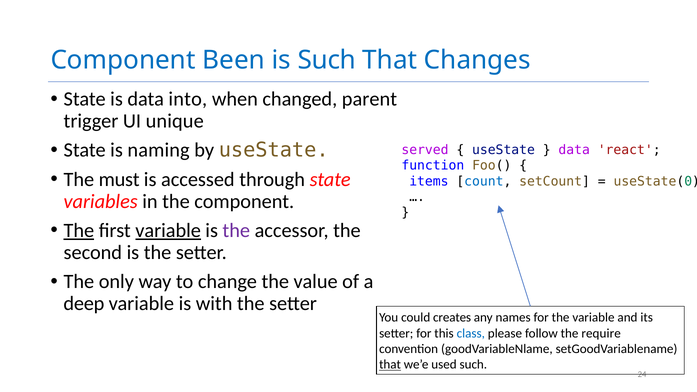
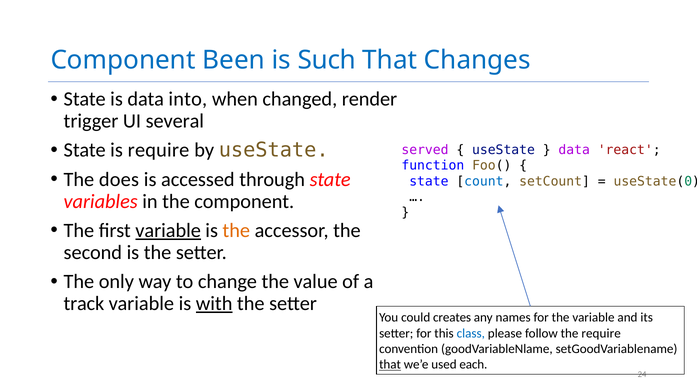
parent: parent -> render
unique: unique -> several
is naming: naming -> require
must: must -> does
items at (429, 181): items -> state
The at (79, 231) underline: present -> none
the at (236, 231) colour: purple -> orange
deep: deep -> track
with underline: none -> present
used such: such -> each
